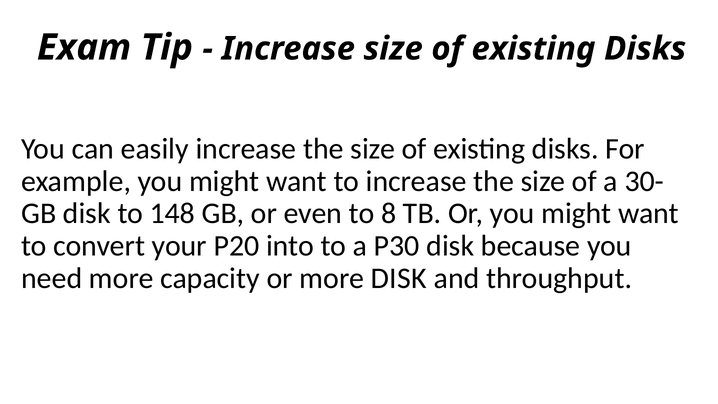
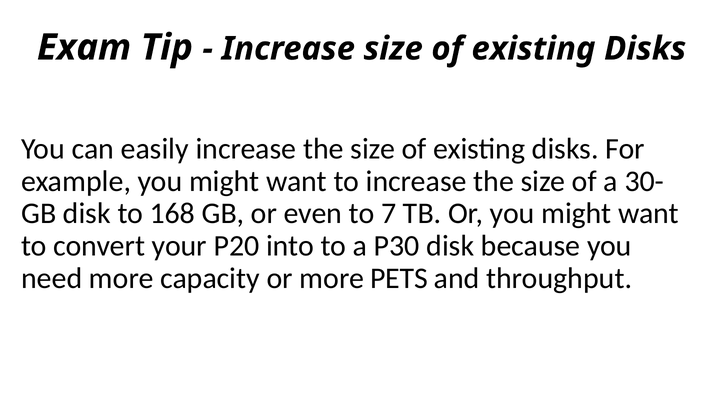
148: 148 -> 168
8: 8 -> 7
more DISK: DISK -> PETS
